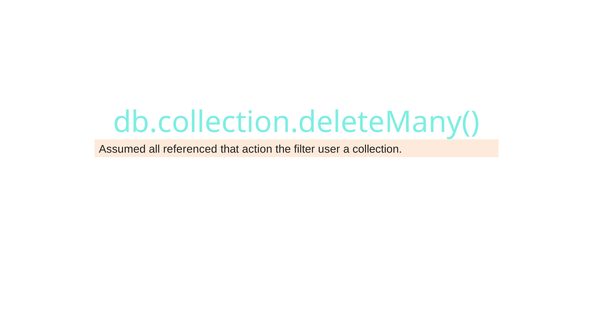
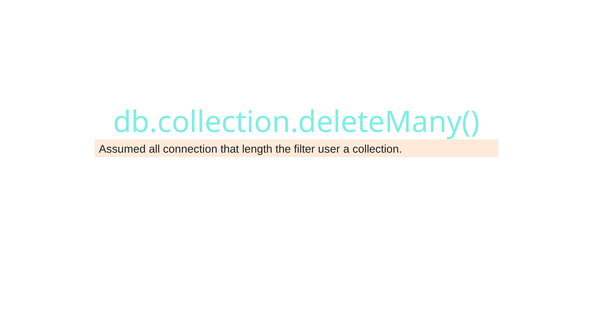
referenced: referenced -> connection
action: action -> length
